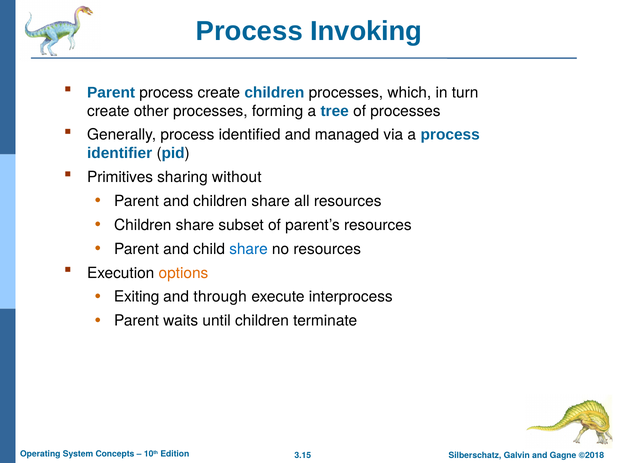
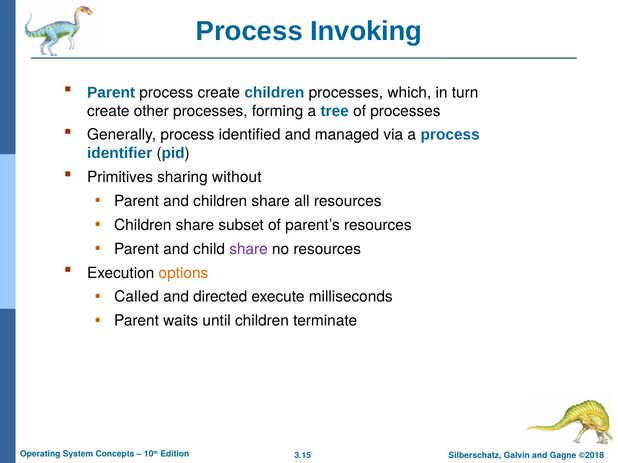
share at (248, 249) colour: blue -> purple
Exiting: Exiting -> Called
through: through -> directed
interprocess: interprocess -> milliseconds
